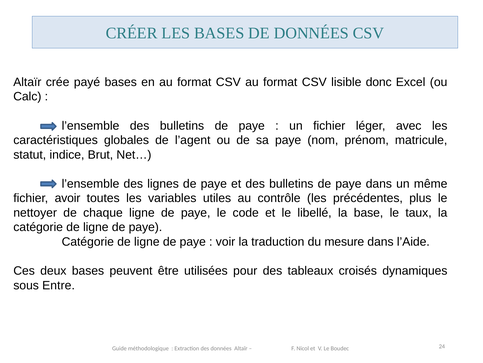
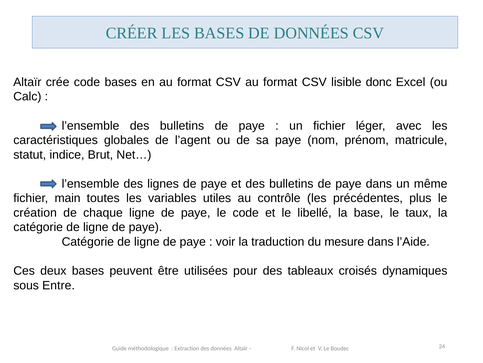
crée payé: payé -> code
avoir: avoir -> main
nettoyer: nettoyer -> création
